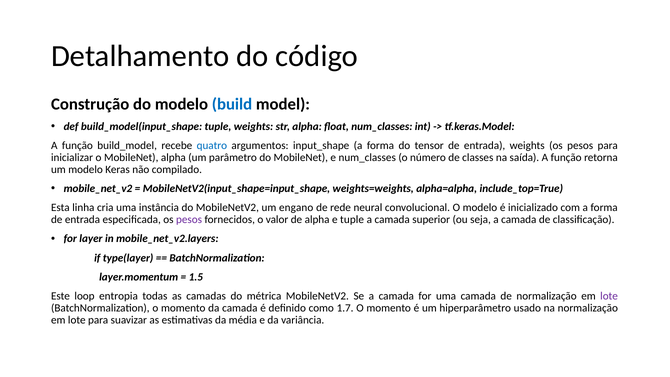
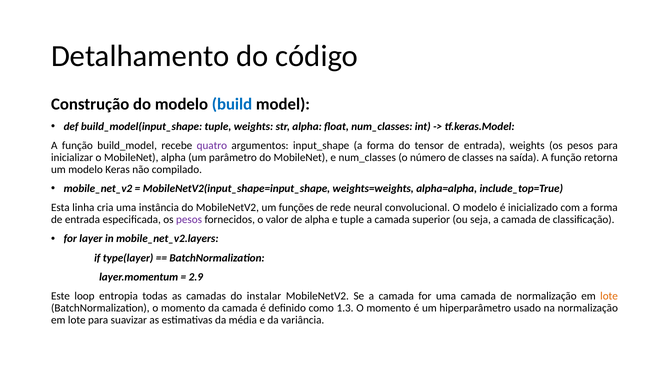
quatro colour: blue -> purple
engano: engano -> funções
1.5: 1.5 -> 2.9
métrica: métrica -> instalar
lote at (609, 296) colour: purple -> orange
1.7: 1.7 -> 1.3
